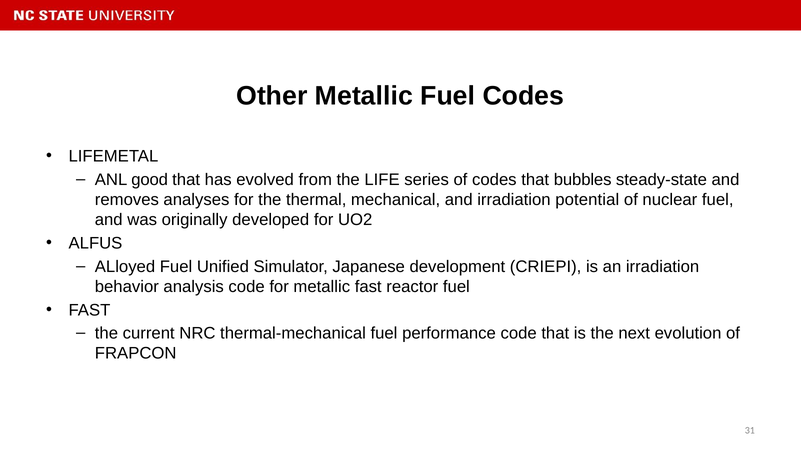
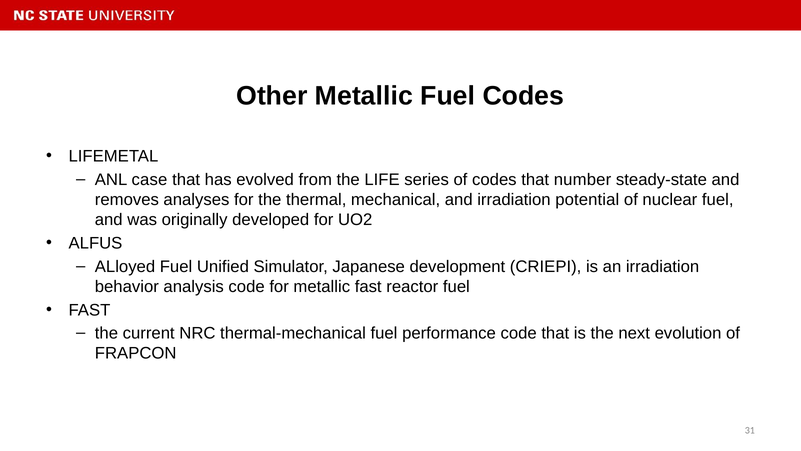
good: good -> case
bubbles: bubbles -> number
